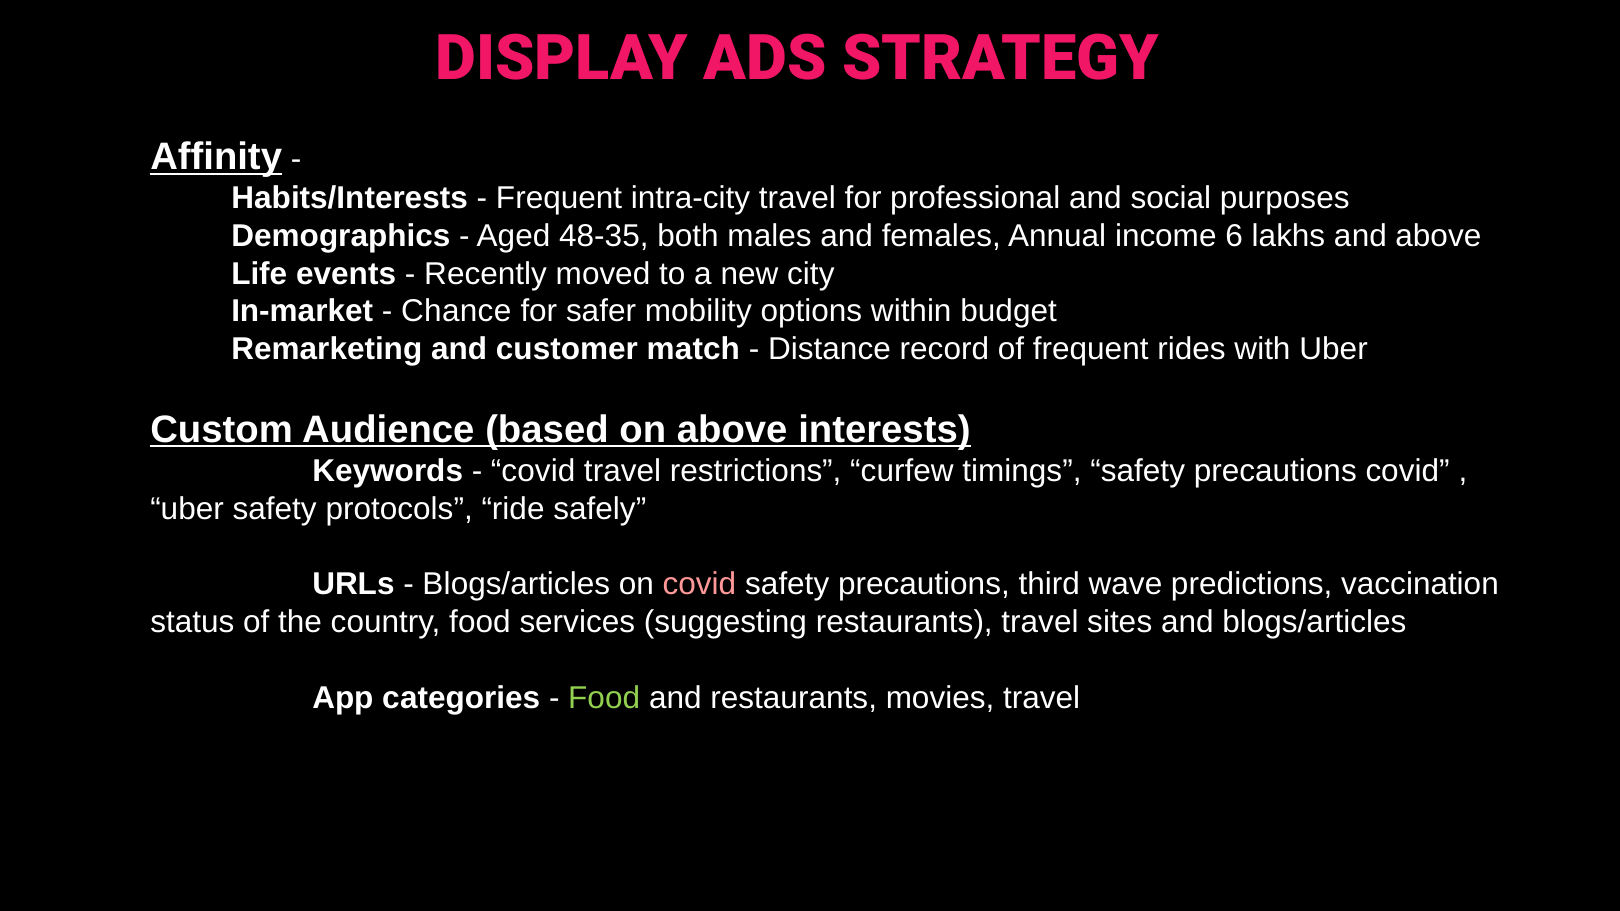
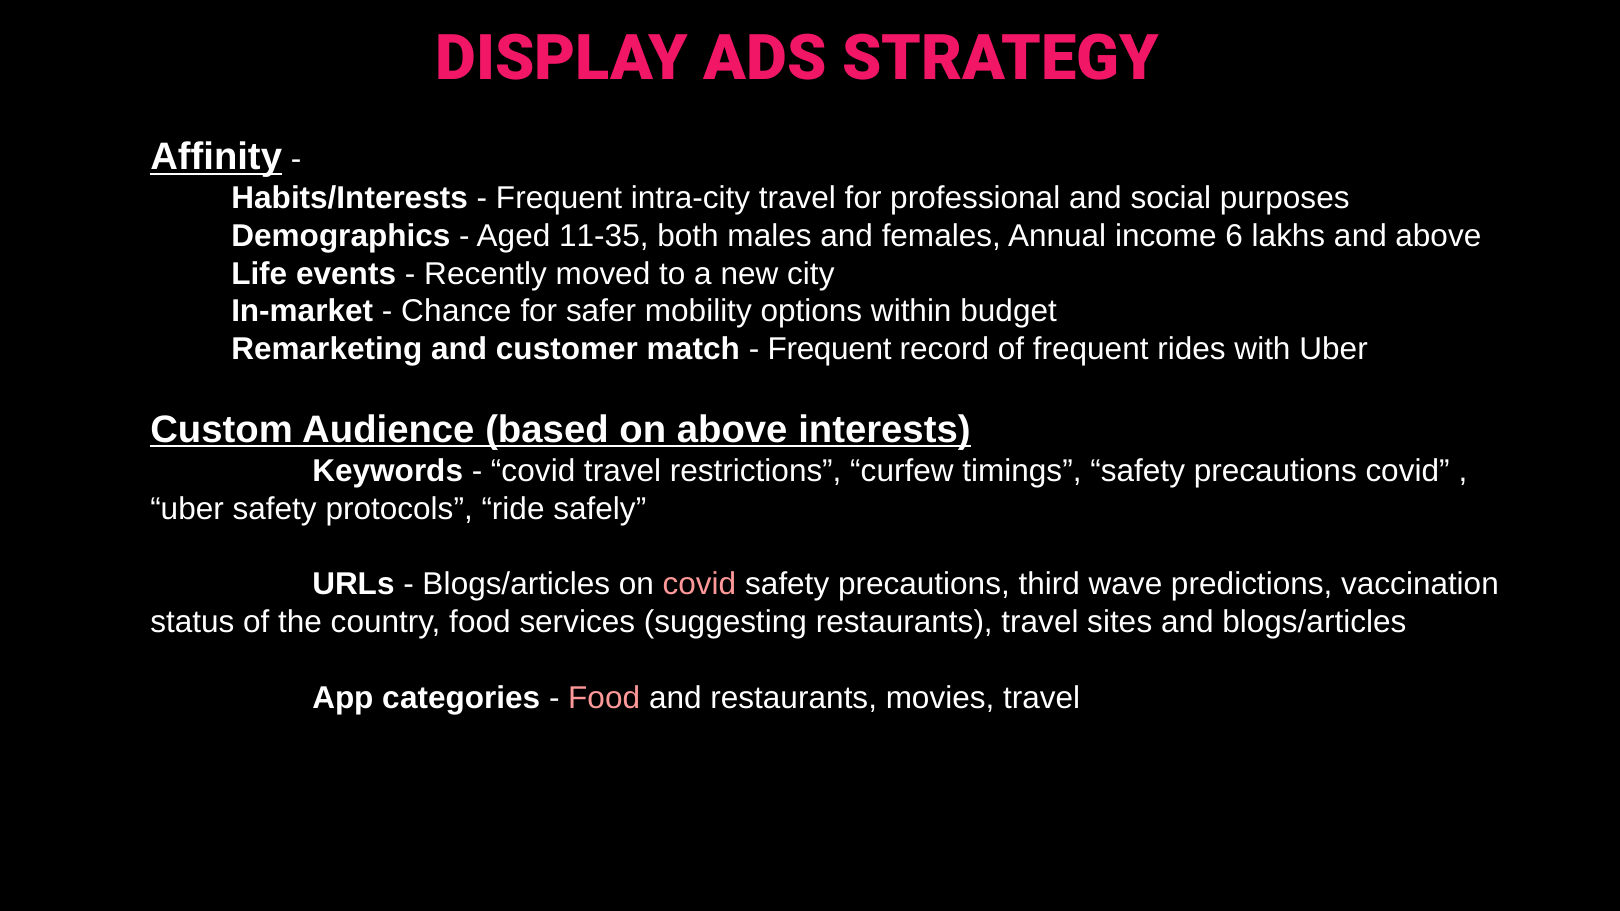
48-35: 48-35 -> 11-35
Distance at (829, 349): Distance -> Frequent
Food at (604, 698) colour: light green -> pink
